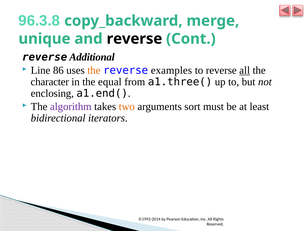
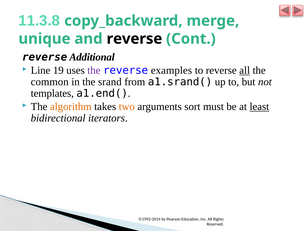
96.3.8: 96.3.8 -> 11.3.8
86: 86 -> 19
the at (94, 70) colour: orange -> purple
character: character -> common
equal: equal -> srand
a1.three(: a1.three( -> a1.srand(
enclosing: enclosing -> templates
algorithm colour: purple -> orange
least underline: none -> present
